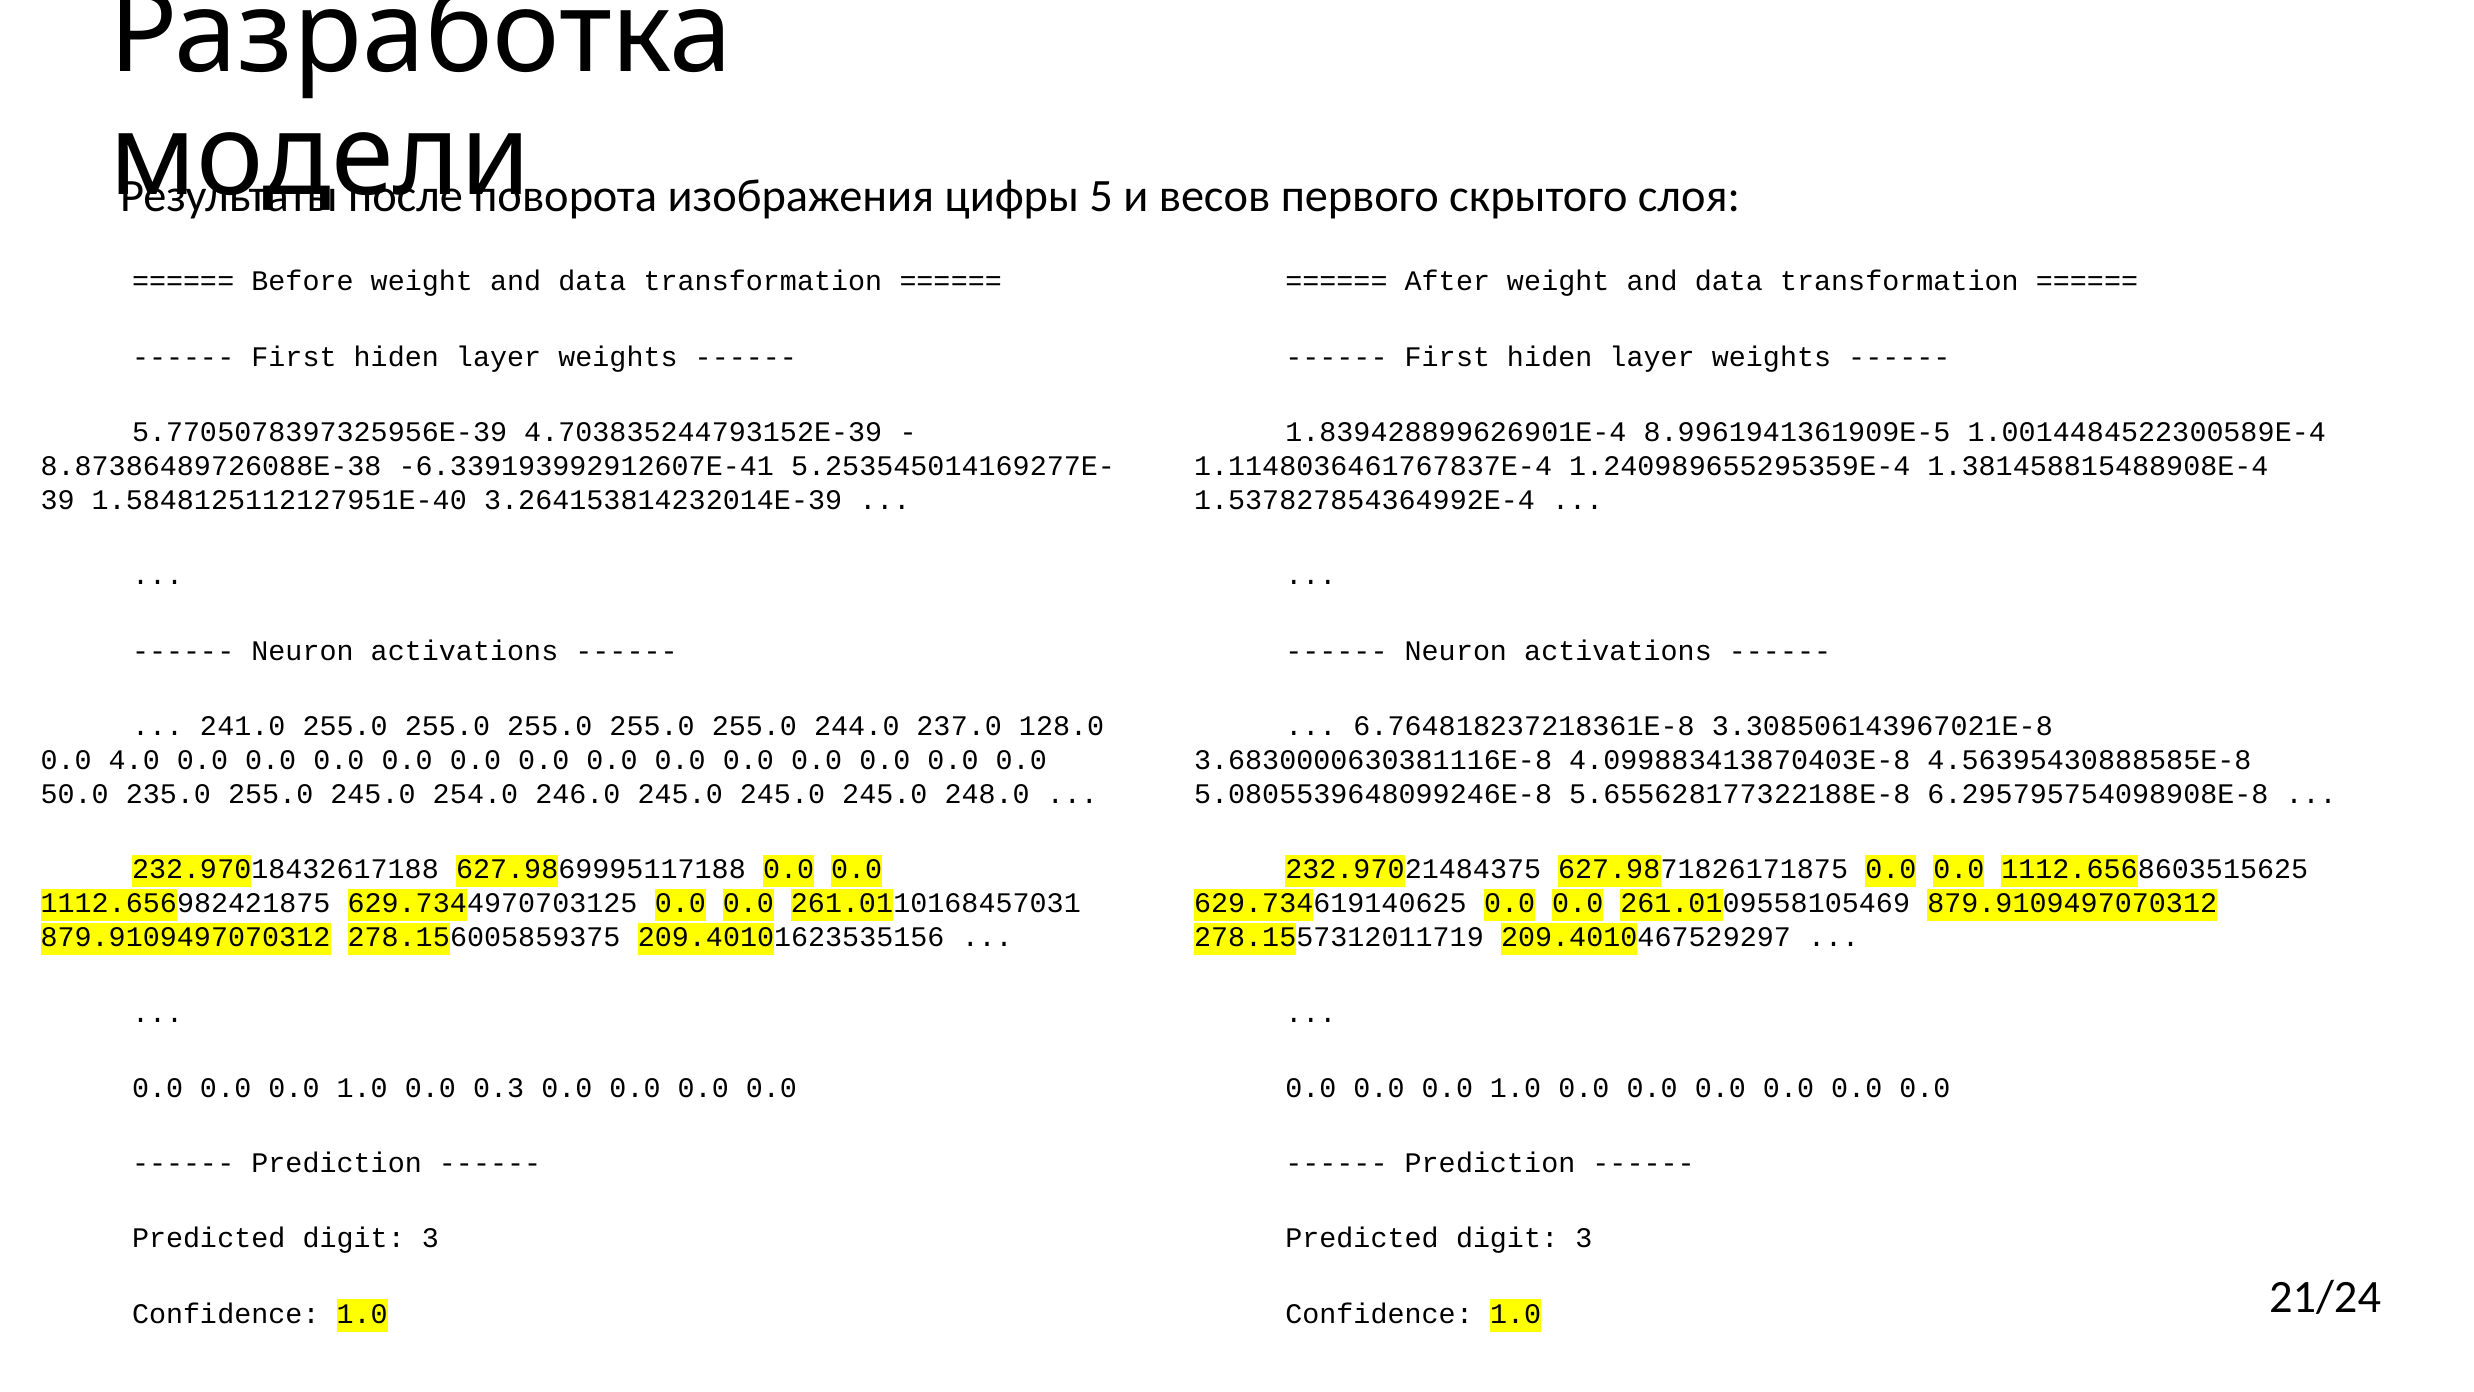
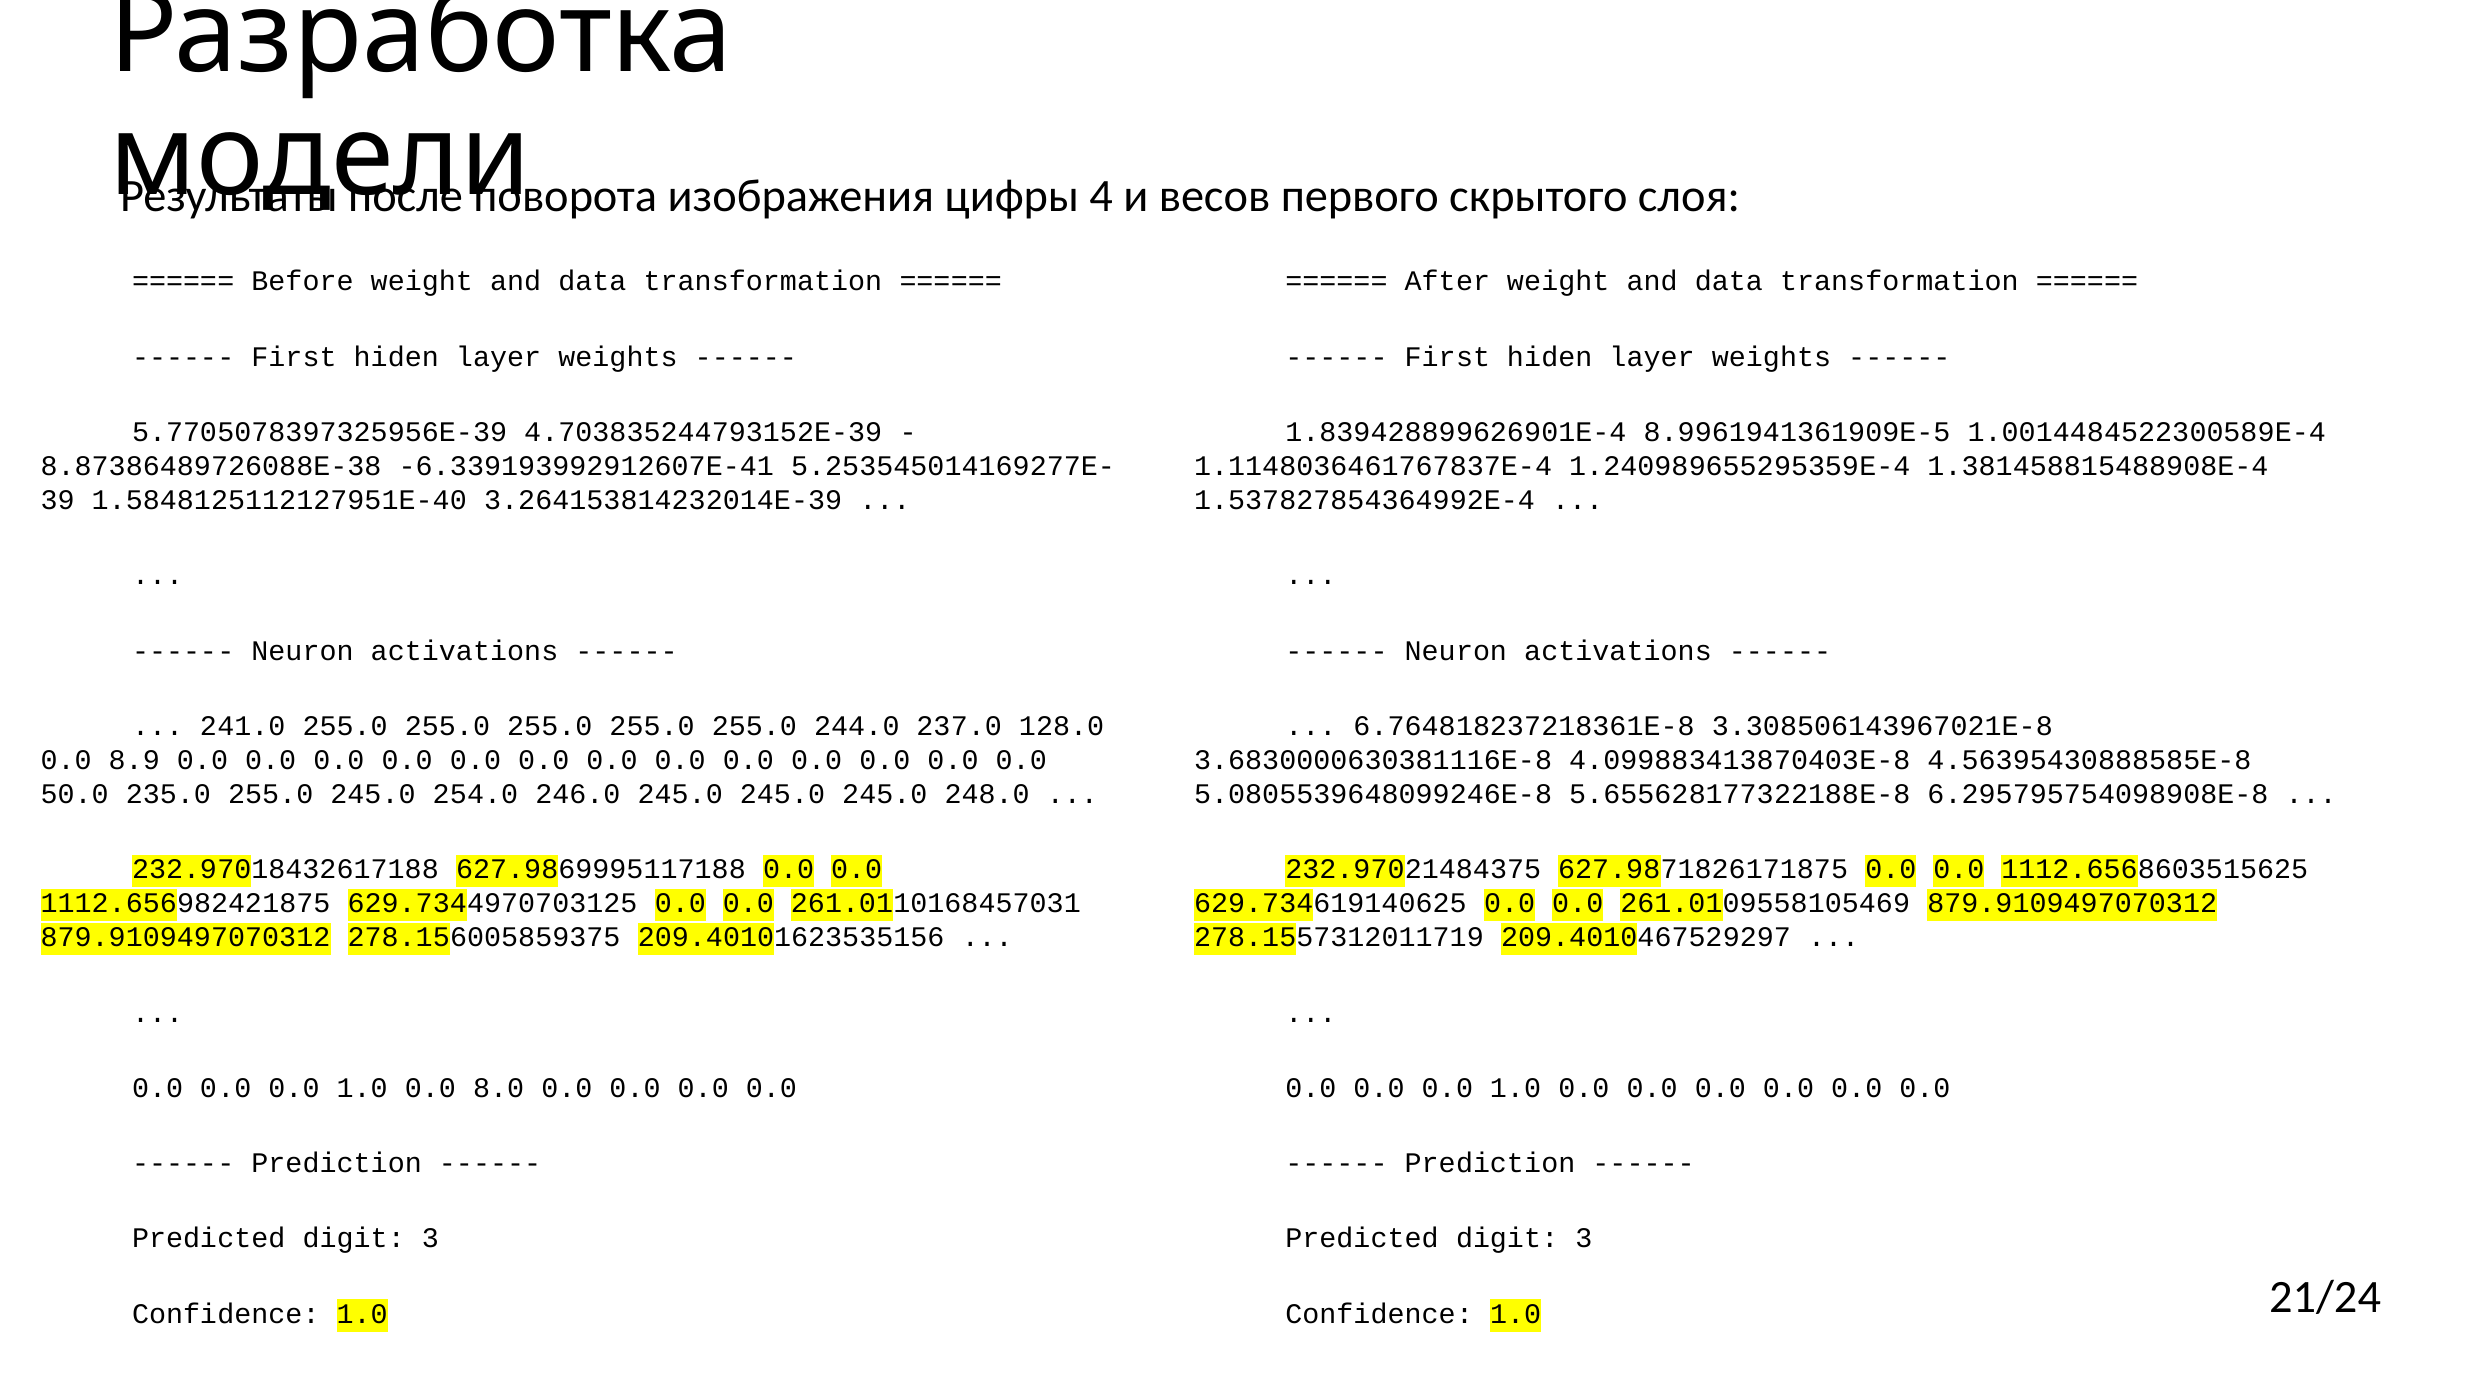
5: 5 -> 4
4.0: 4.0 -> 8.9
0.3: 0.3 -> 8.0
